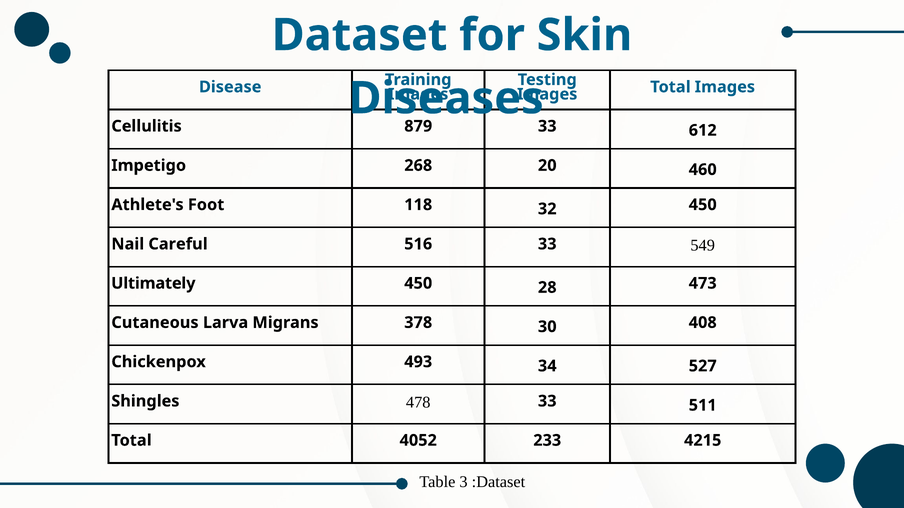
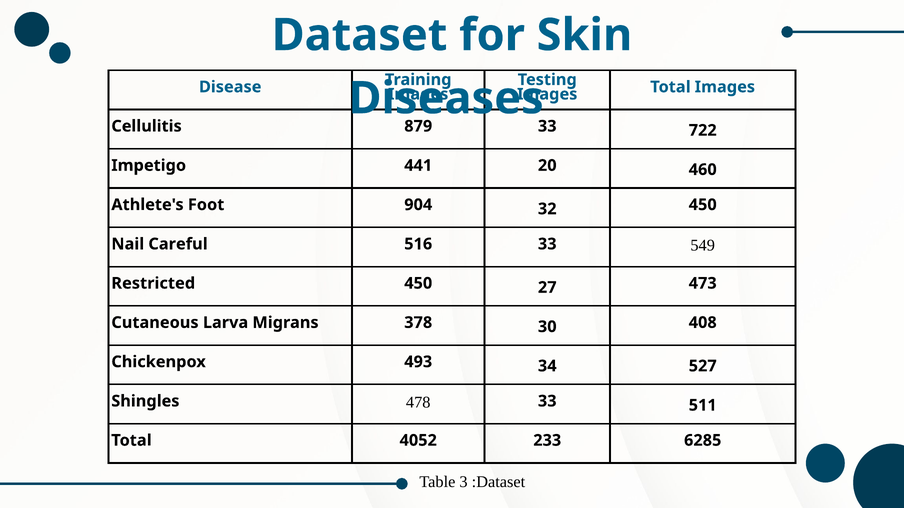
612: 612 -> 722
268: 268 -> 441
118: 118 -> 904
Ultimately: Ultimately -> Restricted
28: 28 -> 27
4215: 4215 -> 6285
